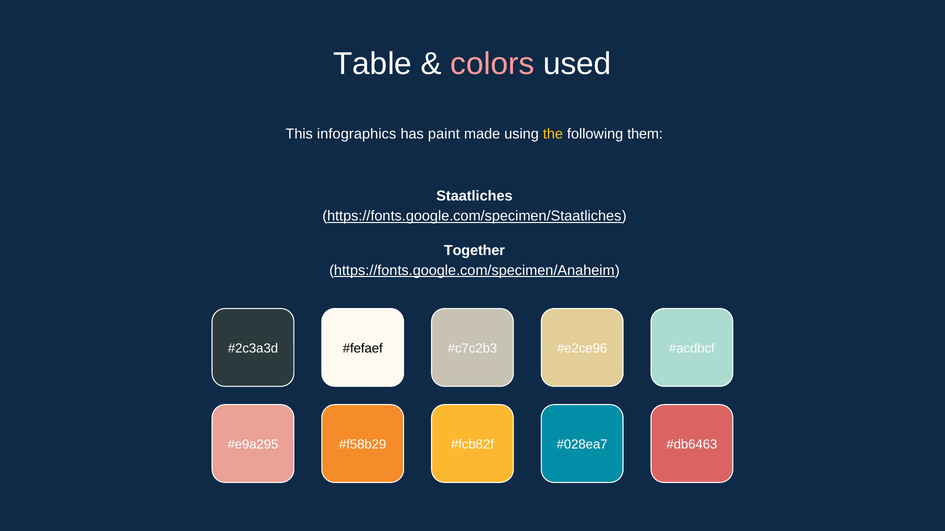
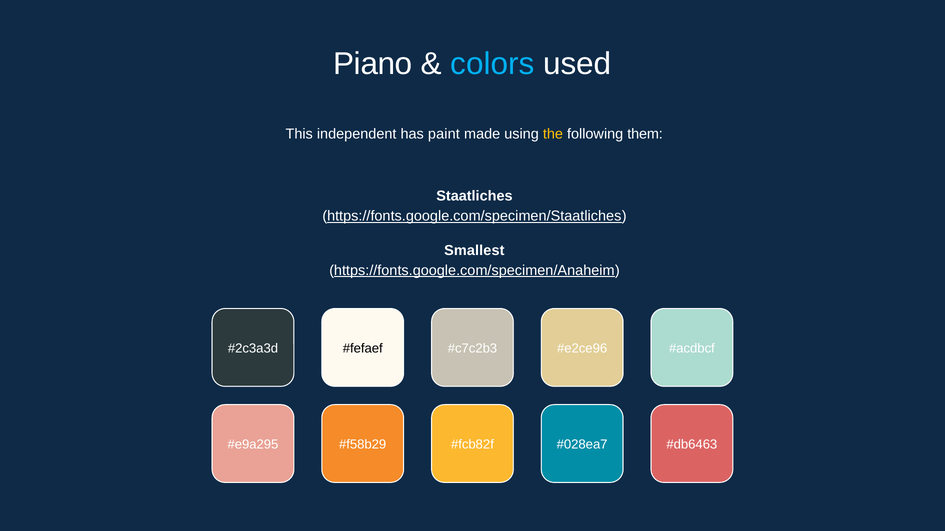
Table: Table -> Piano
colors colour: pink -> light blue
infographics: infographics -> independent
Together: Together -> Smallest
